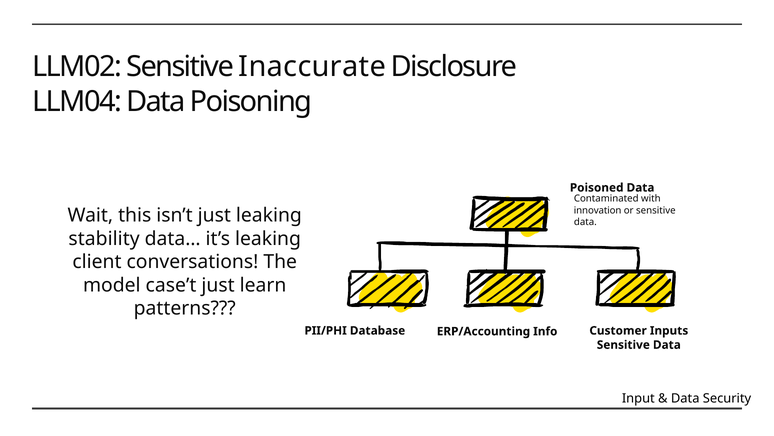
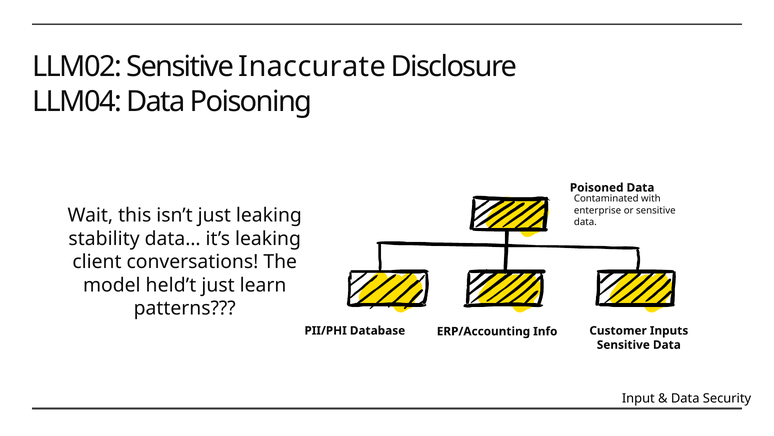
innovation: innovation -> enterprise
case’t: case’t -> held’t
